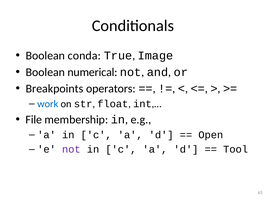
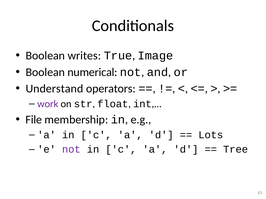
conda: conda -> writes
Breakpoints: Breakpoints -> Understand
work colour: blue -> purple
Open: Open -> Lots
Tool: Tool -> Tree
